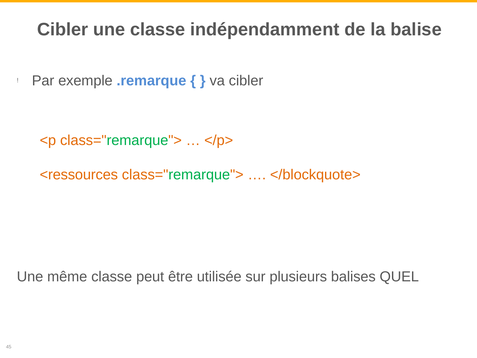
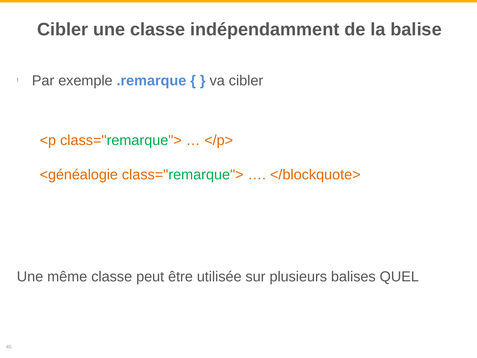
<ressources: <ressources -> <généalogie
